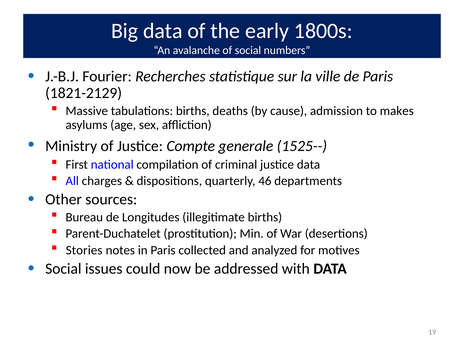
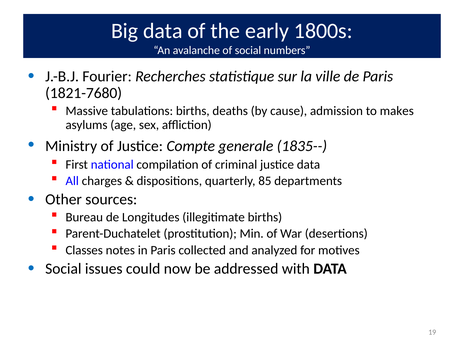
1821-2129: 1821-2129 -> 1821-7680
1525--: 1525-- -> 1835--
46: 46 -> 85
Stories: Stories -> Classes
